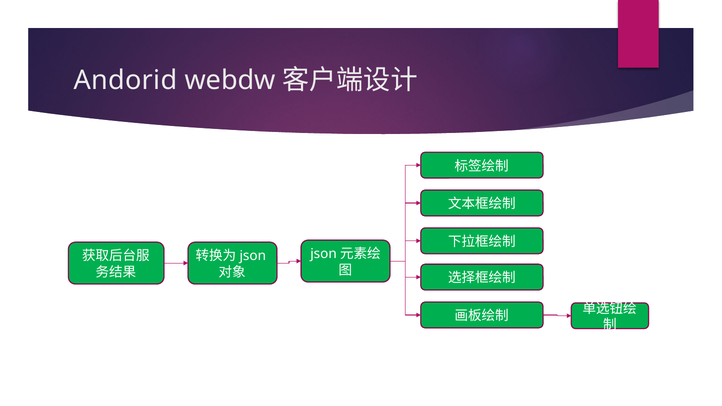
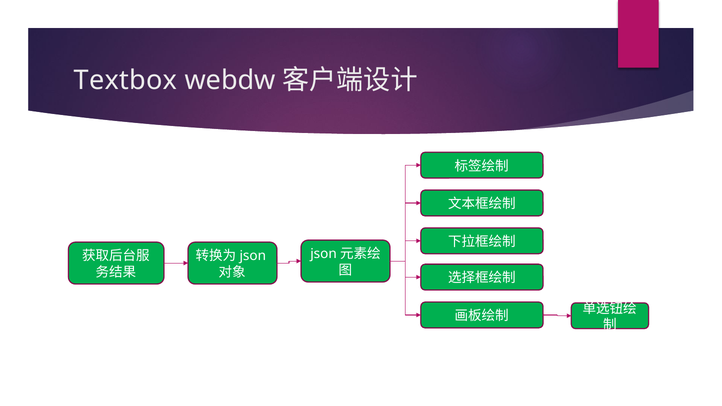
Andorid: Andorid -> Textbox
